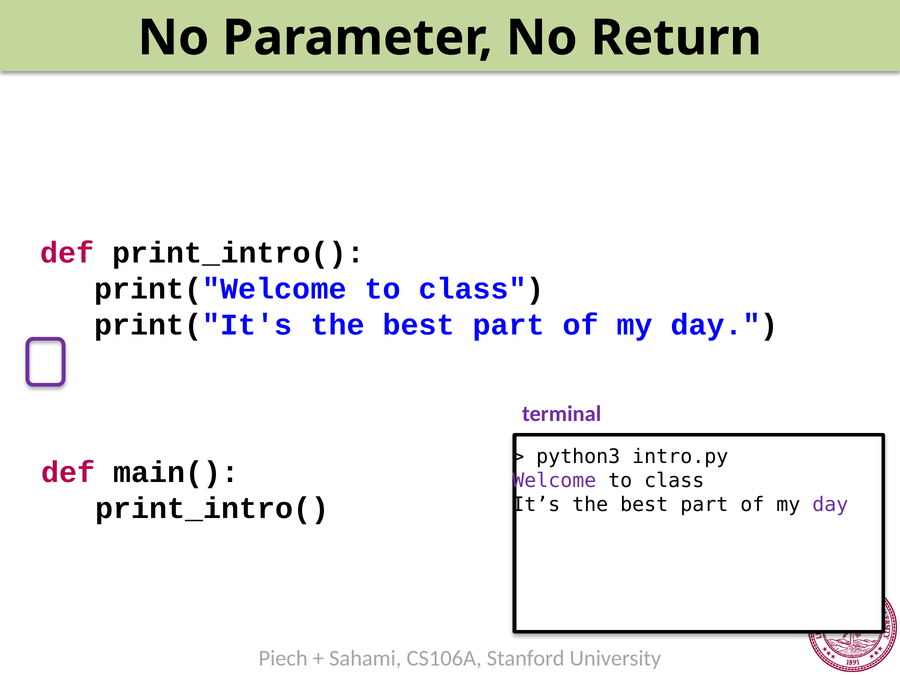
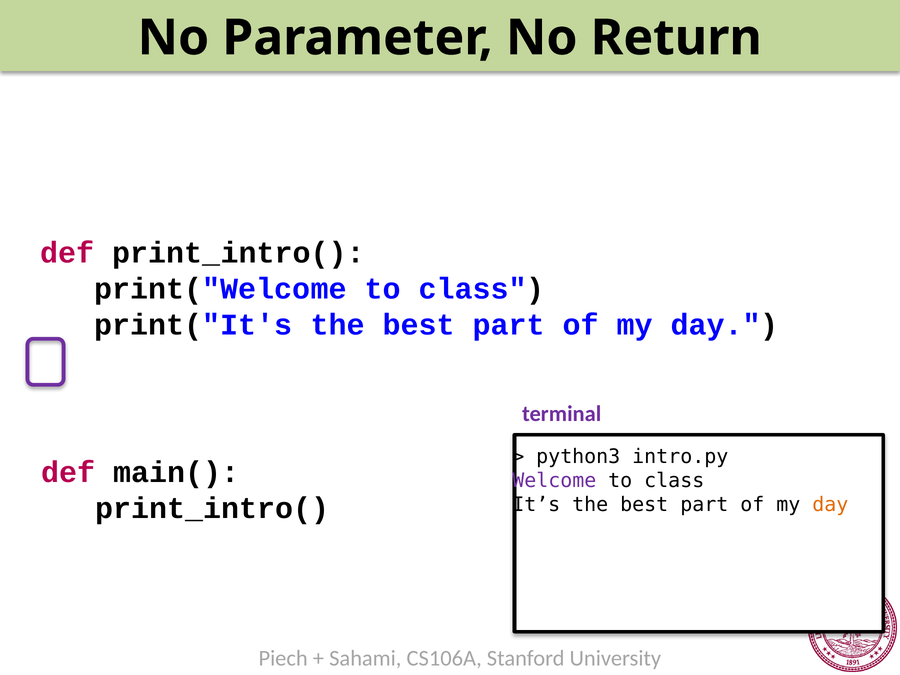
day at (830, 505) colour: purple -> orange
